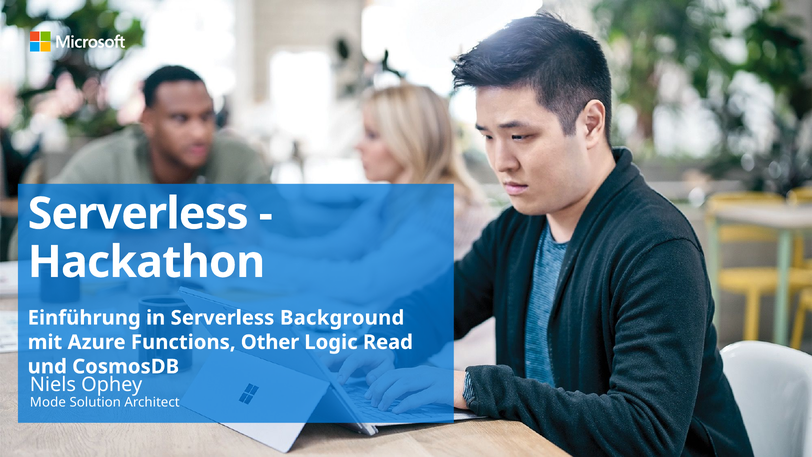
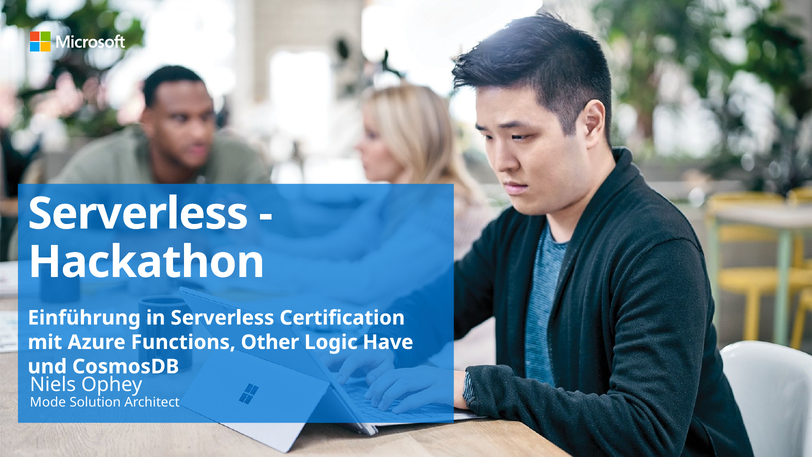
Background: Background -> Certification
Read: Read -> Have
